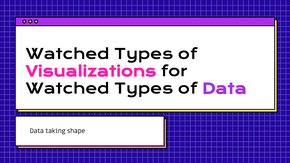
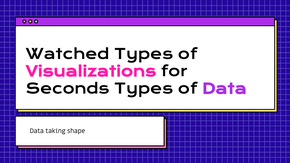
Watched at (68, 89): Watched -> Seconds
